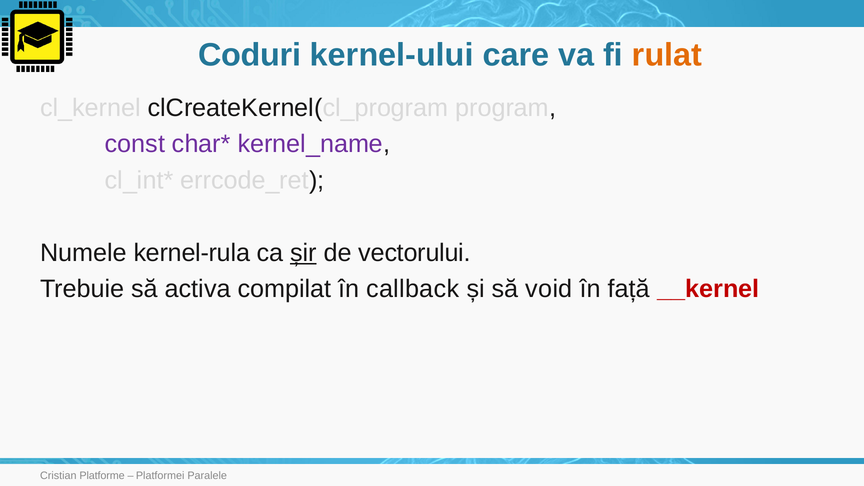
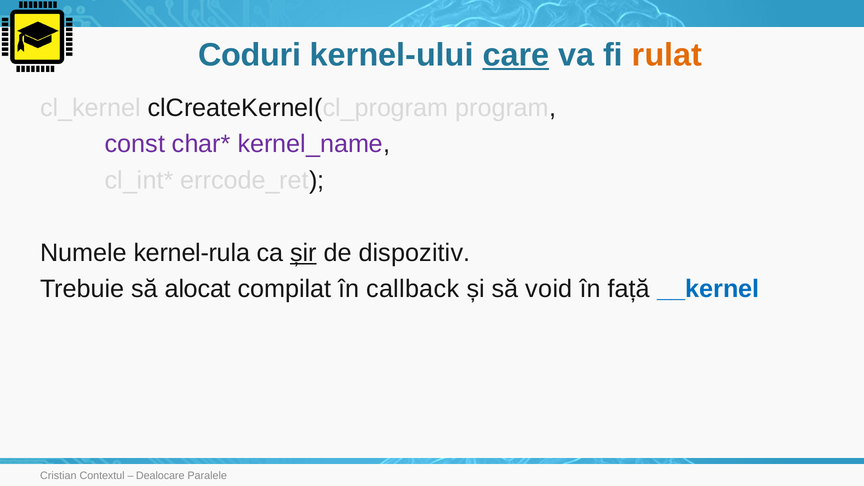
care underline: none -> present
vectorului: vectorului -> dispozitiv
activa: activa -> alocat
__kernel colour: red -> blue
Platforme: Platforme -> Contextul
Platformei: Platformei -> Dealocare
